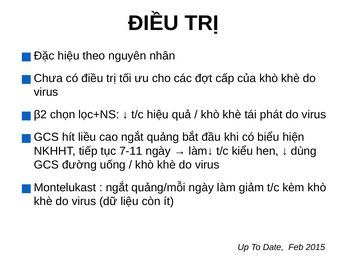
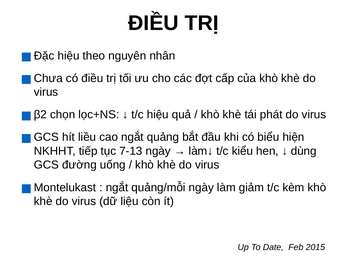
7-11: 7-11 -> 7-13
